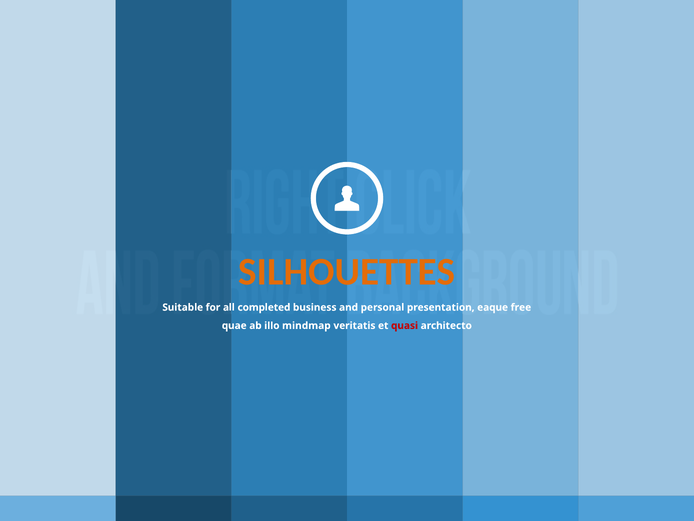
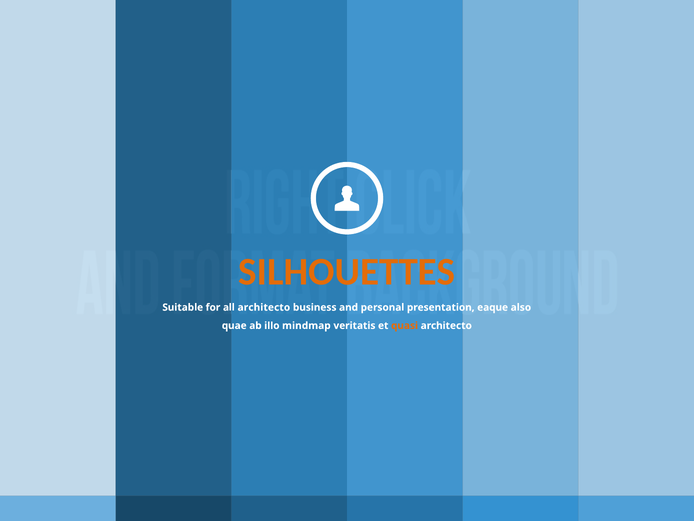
all completed: completed -> architecto
free: free -> also
quasi colour: red -> orange
